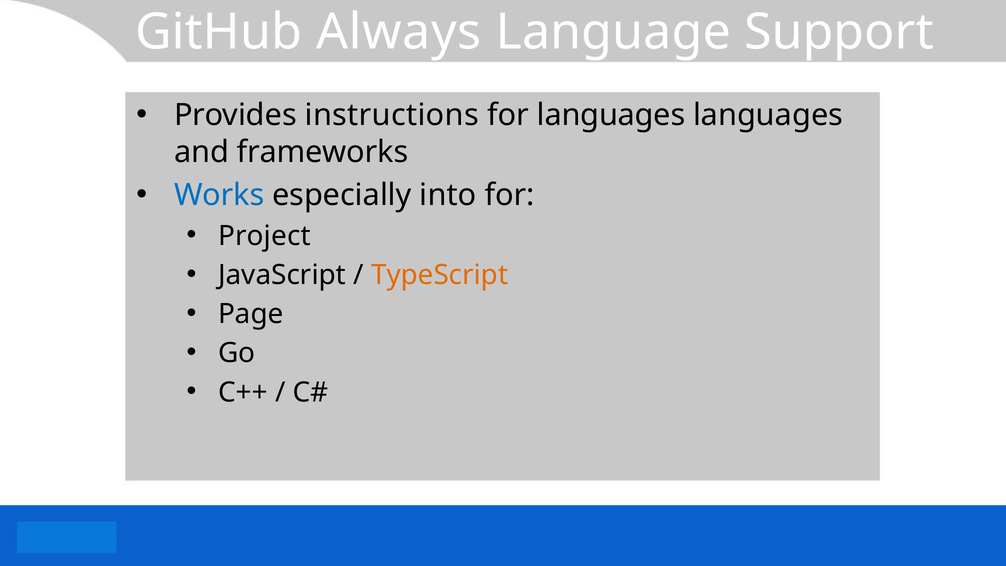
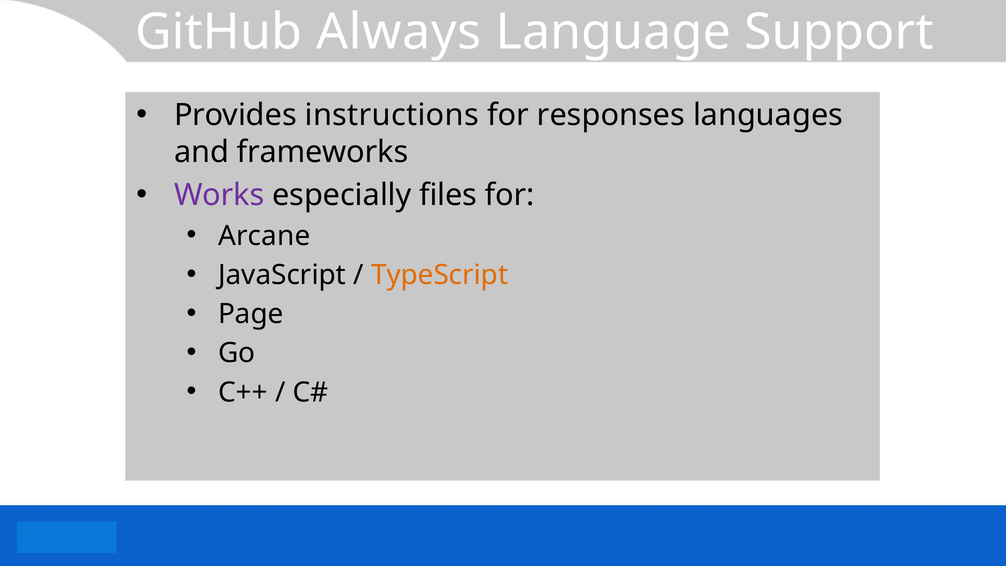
for languages: languages -> responses
Works colour: blue -> purple
into: into -> files
Project: Project -> Arcane
